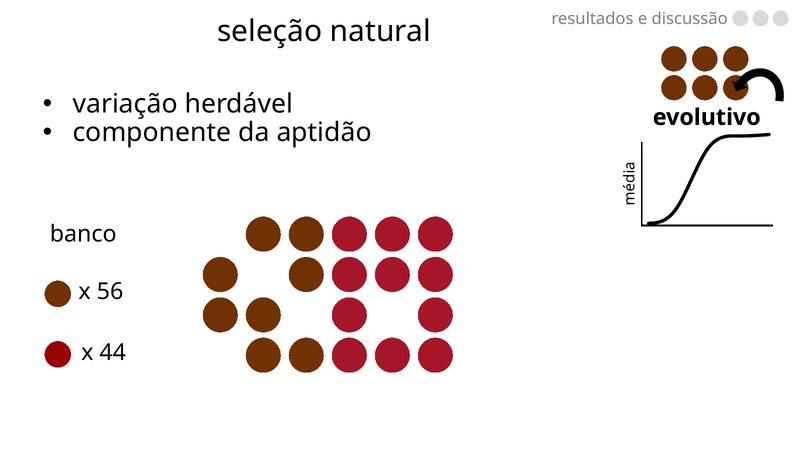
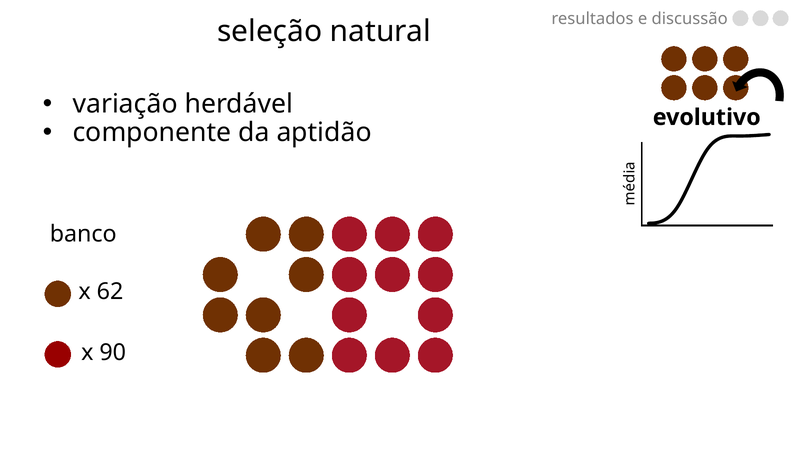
56: 56 -> 62
44: 44 -> 90
